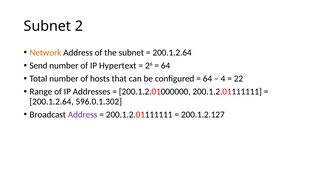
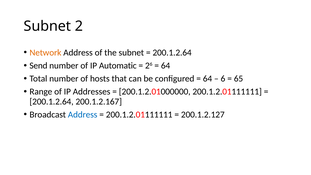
Hypertext: Hypertext -> Automatic
4: 4 -> 6
22: 22 -> 65
596.0.1.302: 596.0.1.302 -> 200.1.2.167
Address at (83, 115) colour: purple -> blue
